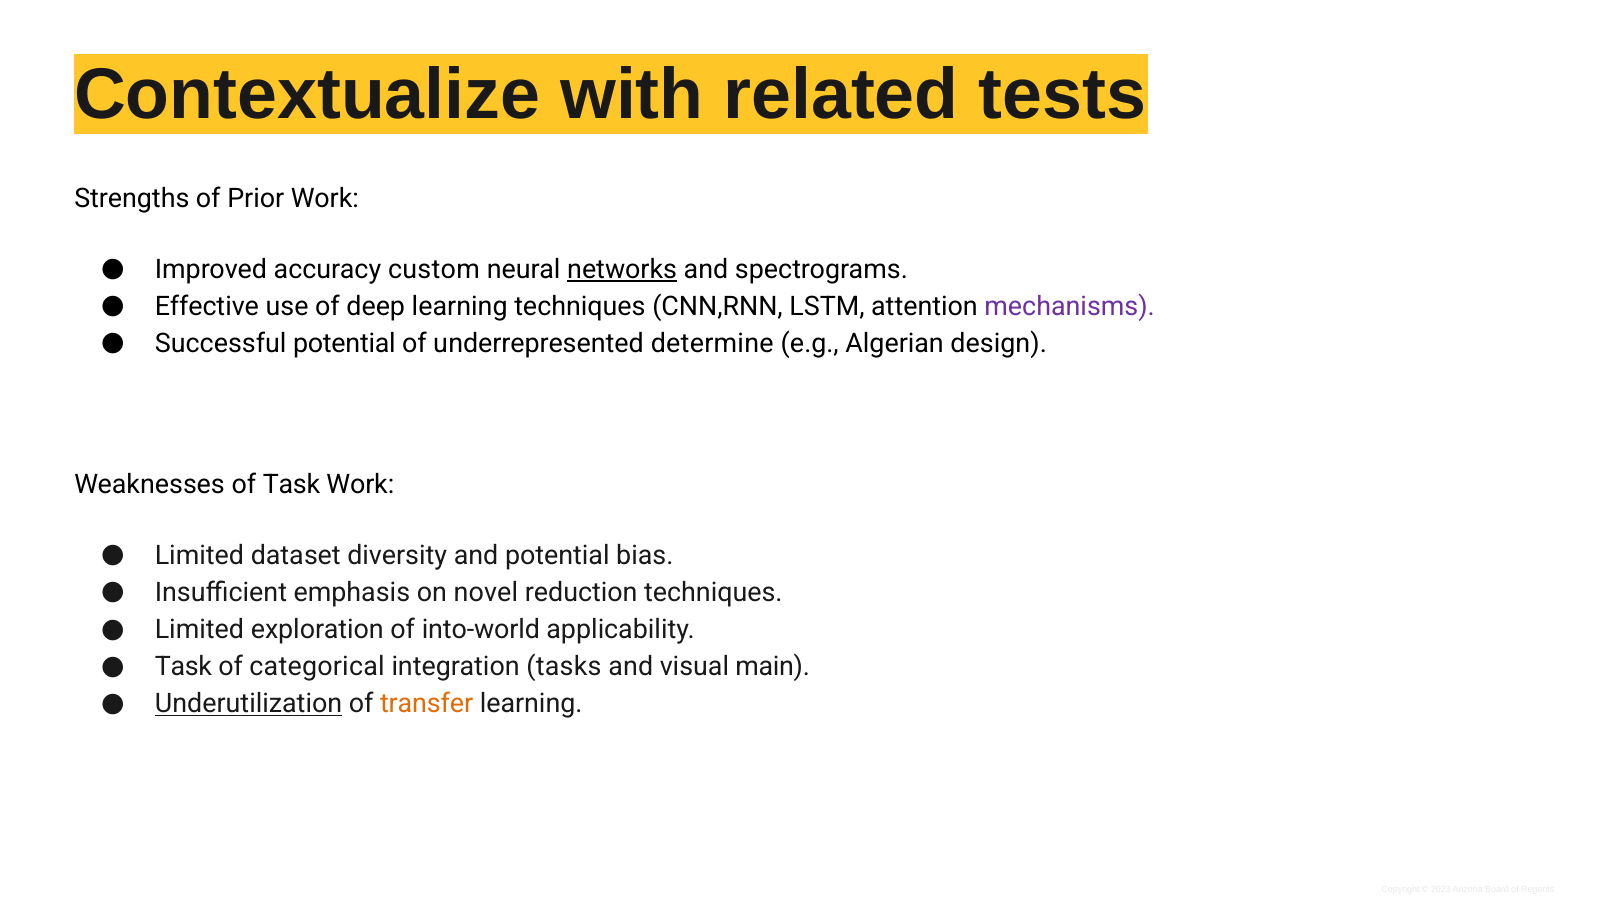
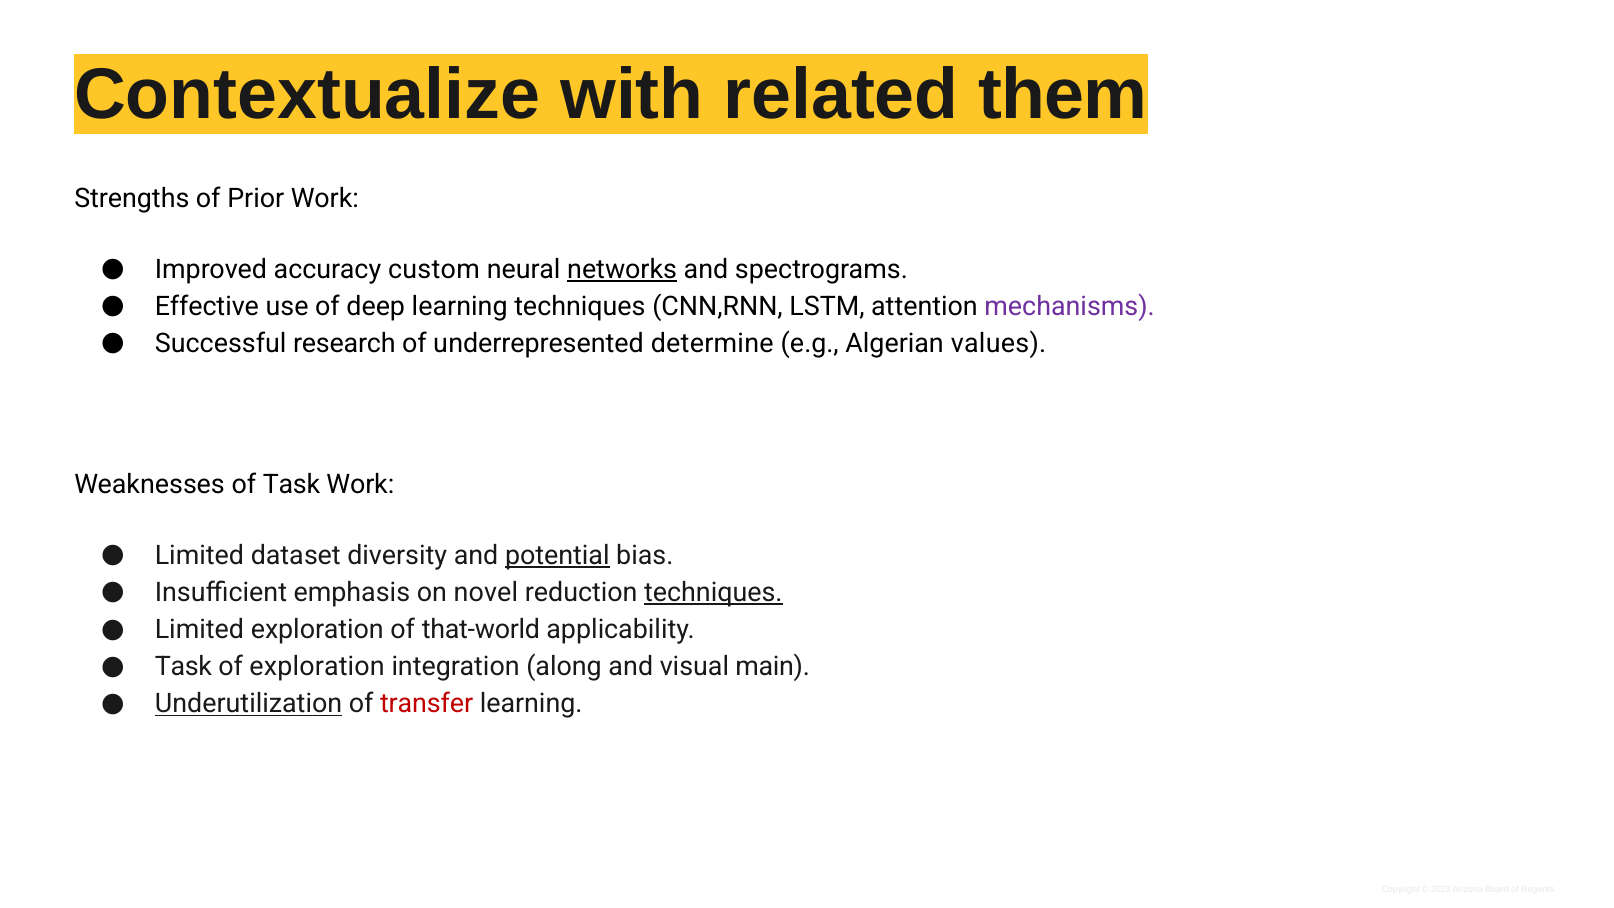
tests: tests -> them
Successful potential: potential -> research
design: design -> values
potential at (557, 556) underline: none -> present
techniques at (713, 593) underline: none -> present
into-world: into-world -> that-world
of categorical: categorical -> exploration
tasks: tasks -> along
transfer colour: orange -> red
